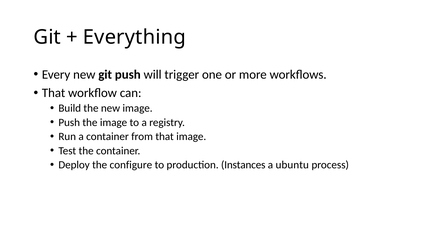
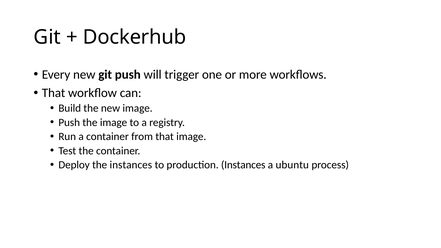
Everything: Everything -> Dockerhub
the configure: configure -> instances
